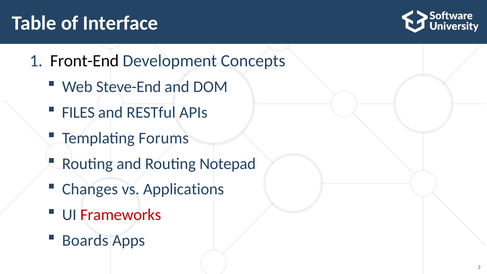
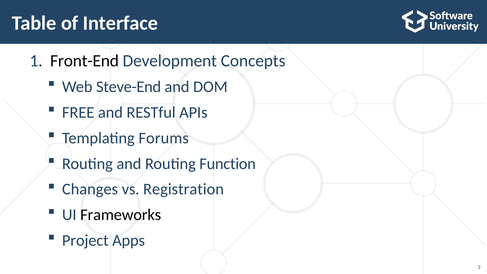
FILES: FILES -> FREE
Notepad: Notepad -> Function
Applications: Applications -> Registration
Frameworks colour: red -> black
Boards: Boards -> Project
